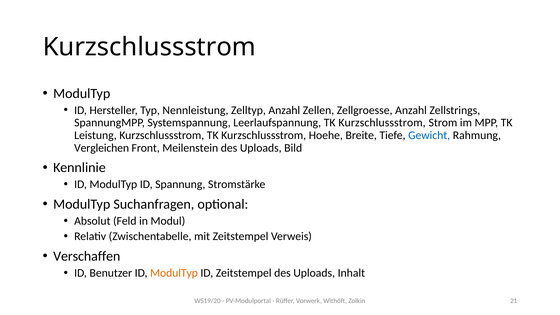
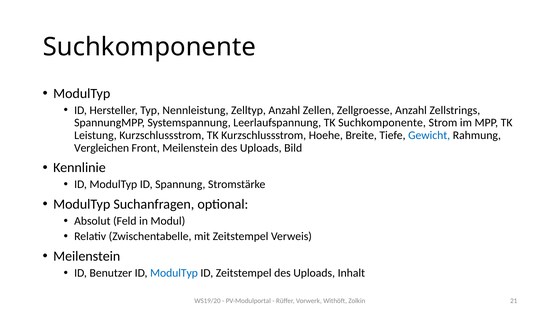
Kurzschlussstrom at (149, 47): Kurzschlussstrom -> Suchkomponente
Leerlaufspannung TK Kurzschlussstrom: Kurzschlussstrom -> Suchkomponente
Verschaffen at (87, 256): Verschaffen -> Meilenstein
ModulTyp at (174, 273) colour: orange -> blue
